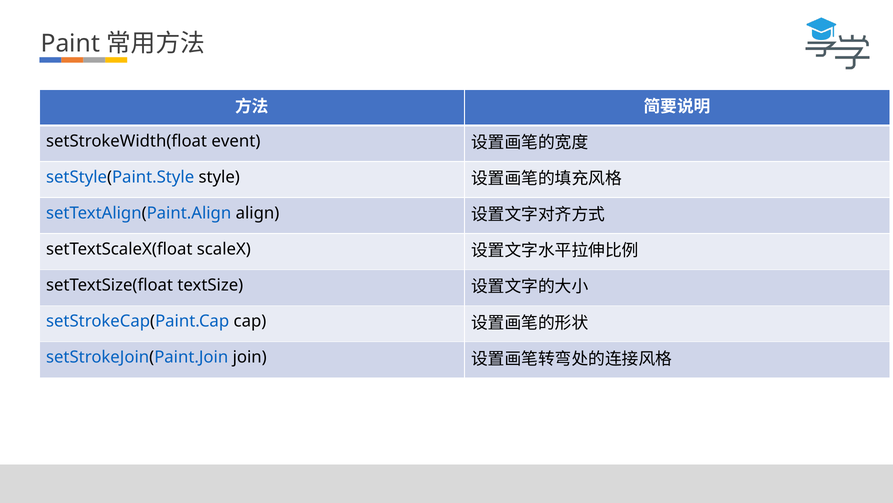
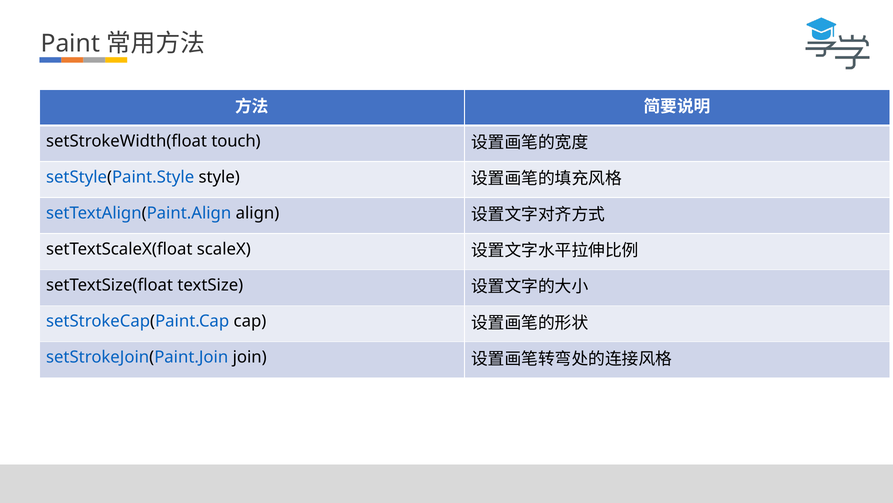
event: event -> touch
